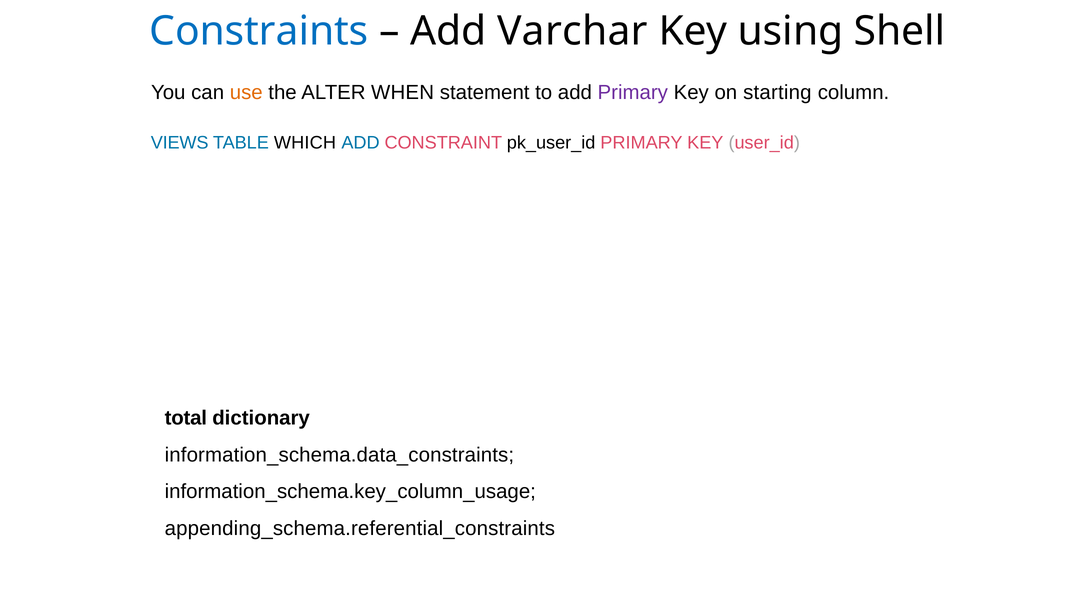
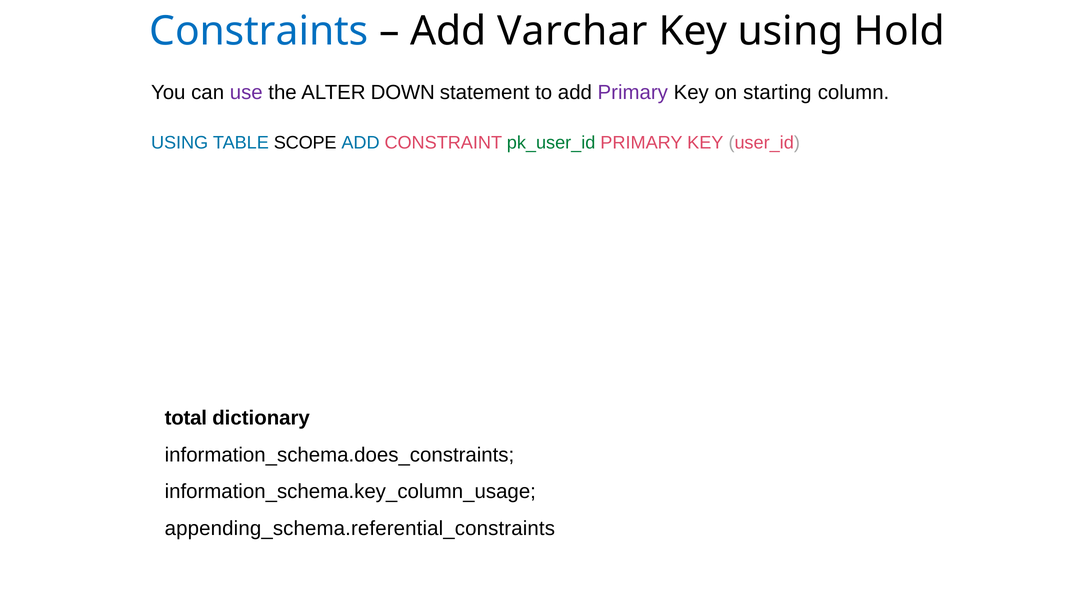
Shell: Shell -> Hold
use colour: orange -> purple
WHEN: WHEN -> DOWN
VIEWS at (180, 143): VIEWS -> USING
WHICH: WHICH -> SCOPE
pk_user_id colour: black -> green
information_schema.data_constraints: information_schema.data_constraints -> information_schema.does_constraints
